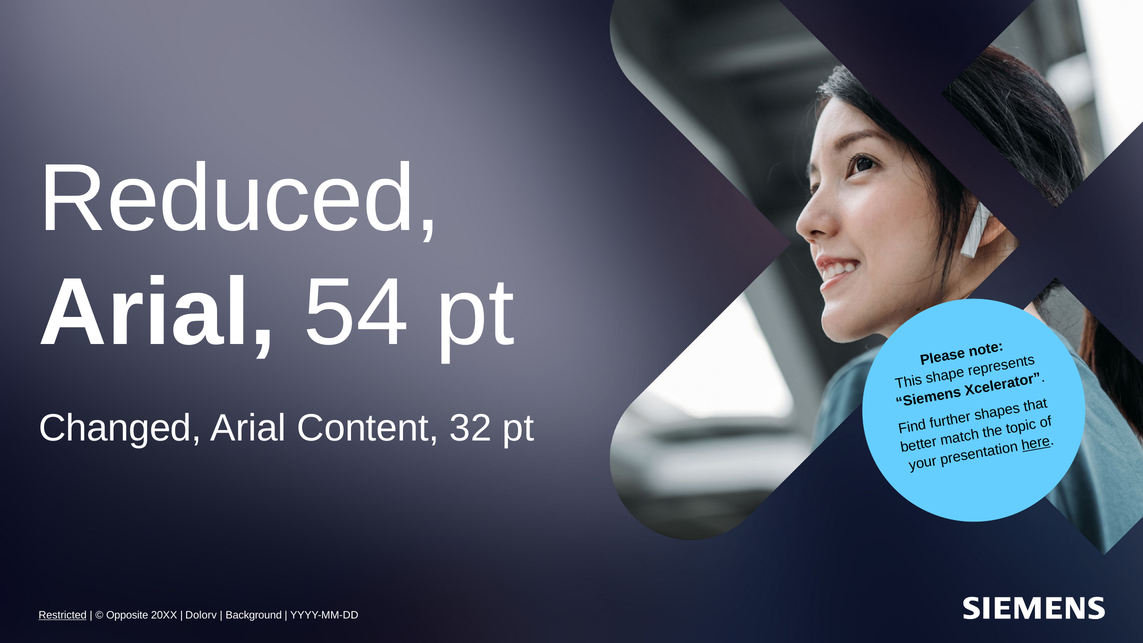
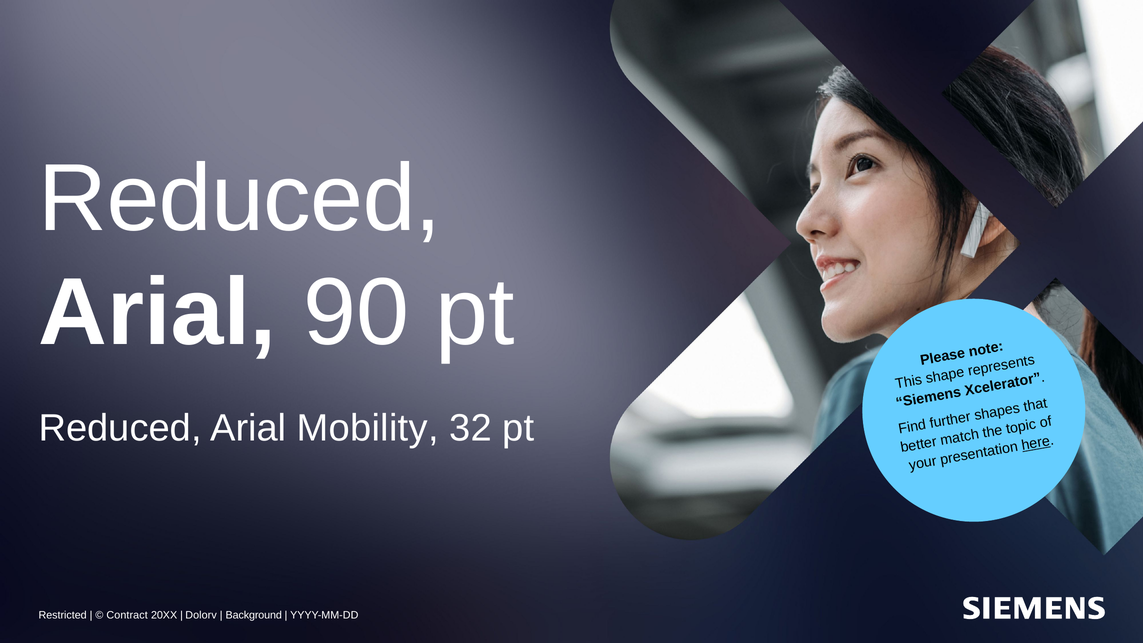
54: 54 -> 90
Changed at (120, 428): Changed -> Reduced
Content: Content -> Mobility
Restricted underline: present -> none
Opposite: Opposite -> Contract
